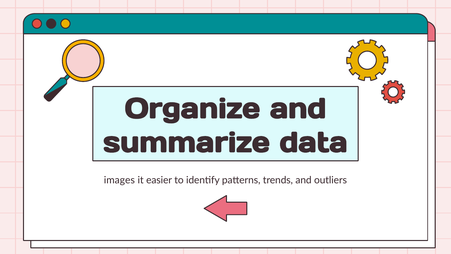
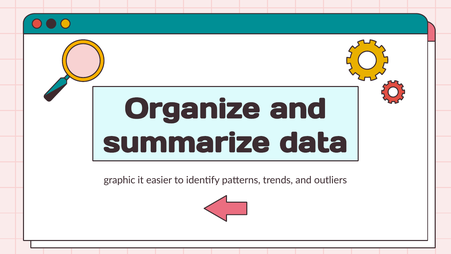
images: images -> graphic
